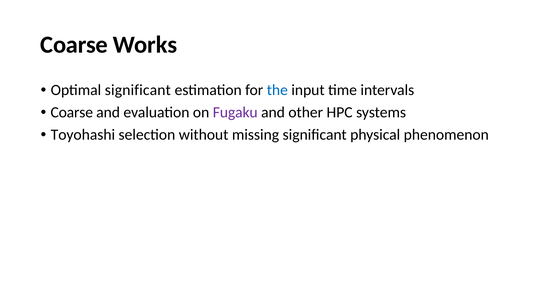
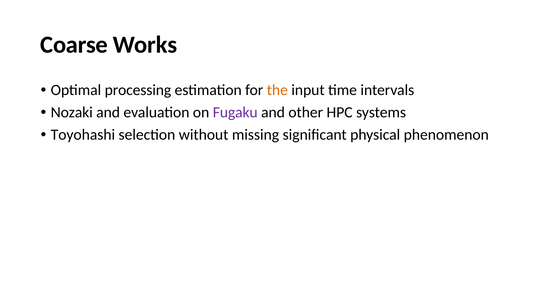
Optimal significant: significant -> processing
the colour: blue -> orange
Coarse at (72, 113): Coarse -> Nozaki
